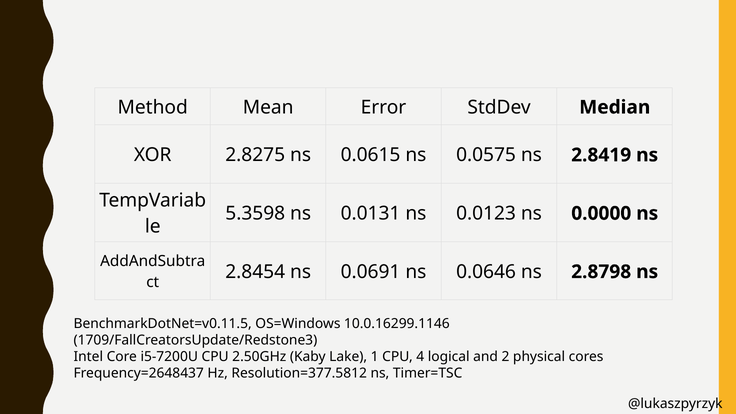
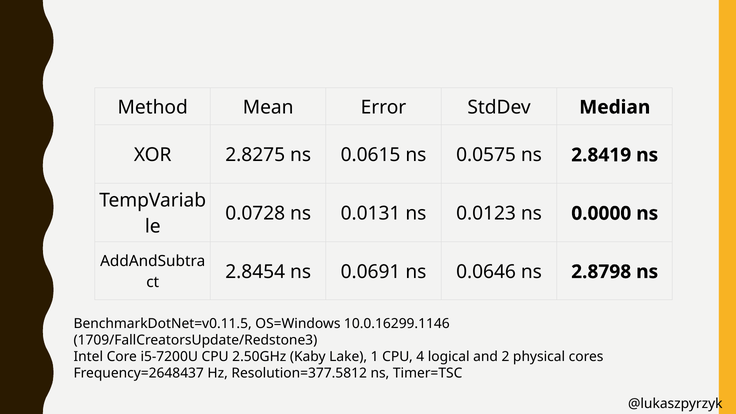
5.3598: 5.3598 -> 0.0728
